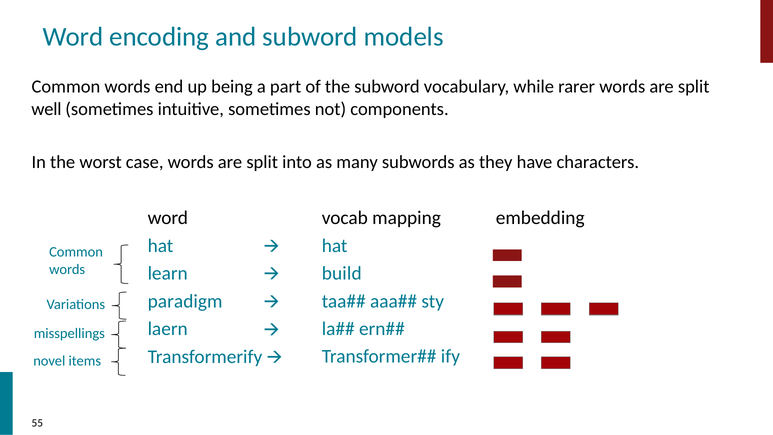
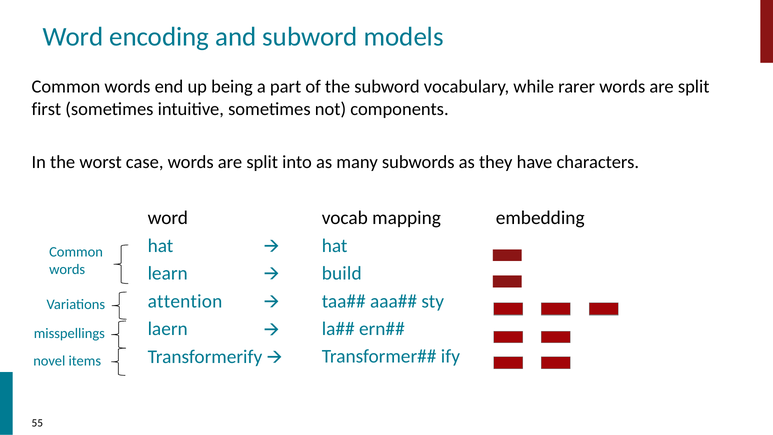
well: well -> first
paradigm: paradigm -> attention
